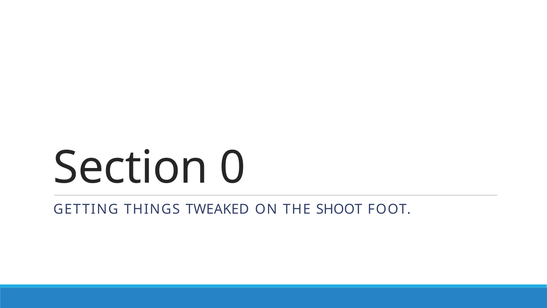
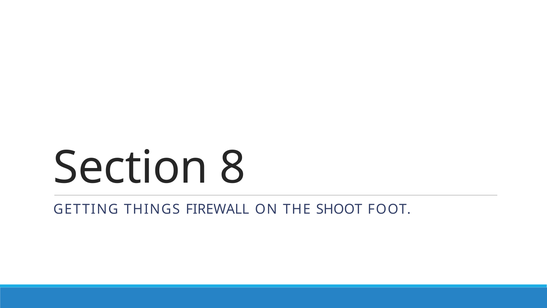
0: 0 -> 8
TWEAKED: TWEAKED -> FIREWALL
